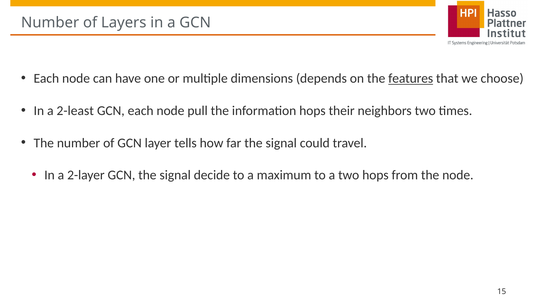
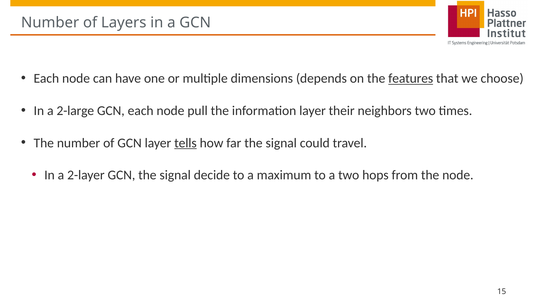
2-least: 2-least -> 2-large
information hops: hops -> layer
tells underline: none -> present
